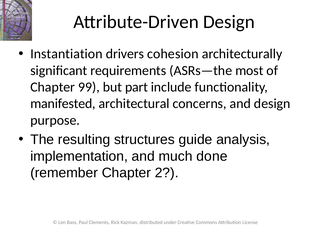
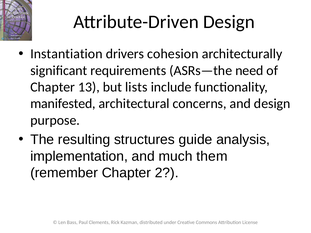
most: most -> need
99: 99 -> 13
part: part -> lists
done: done -> them
